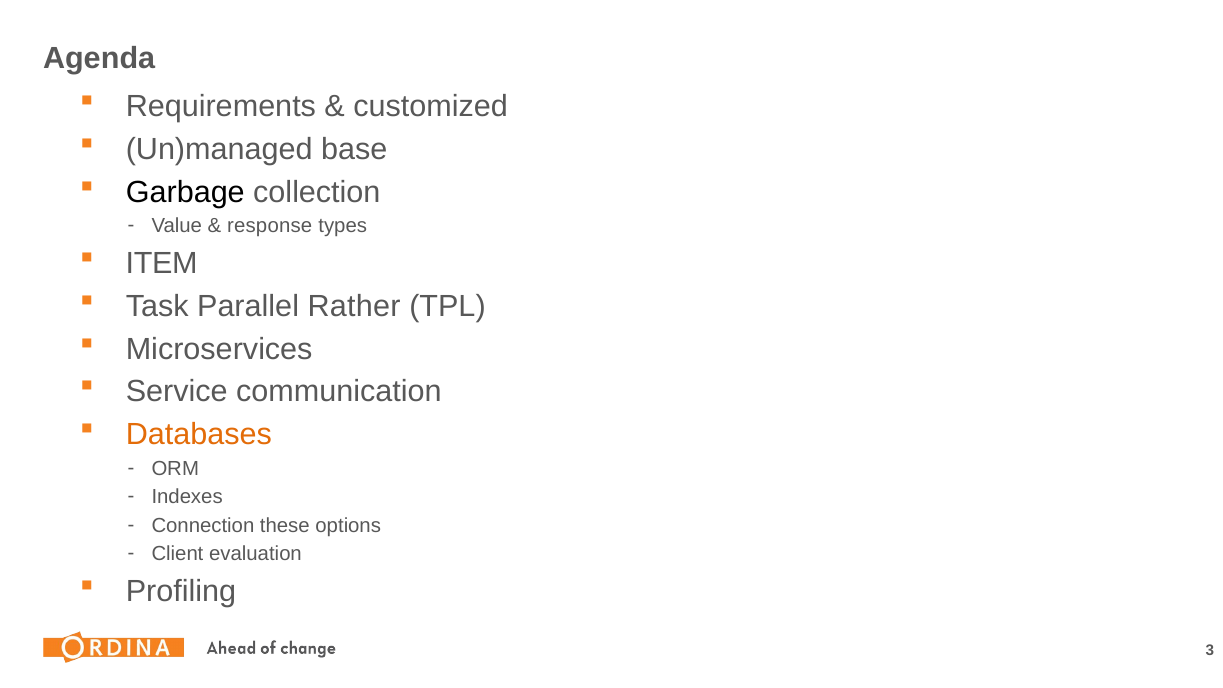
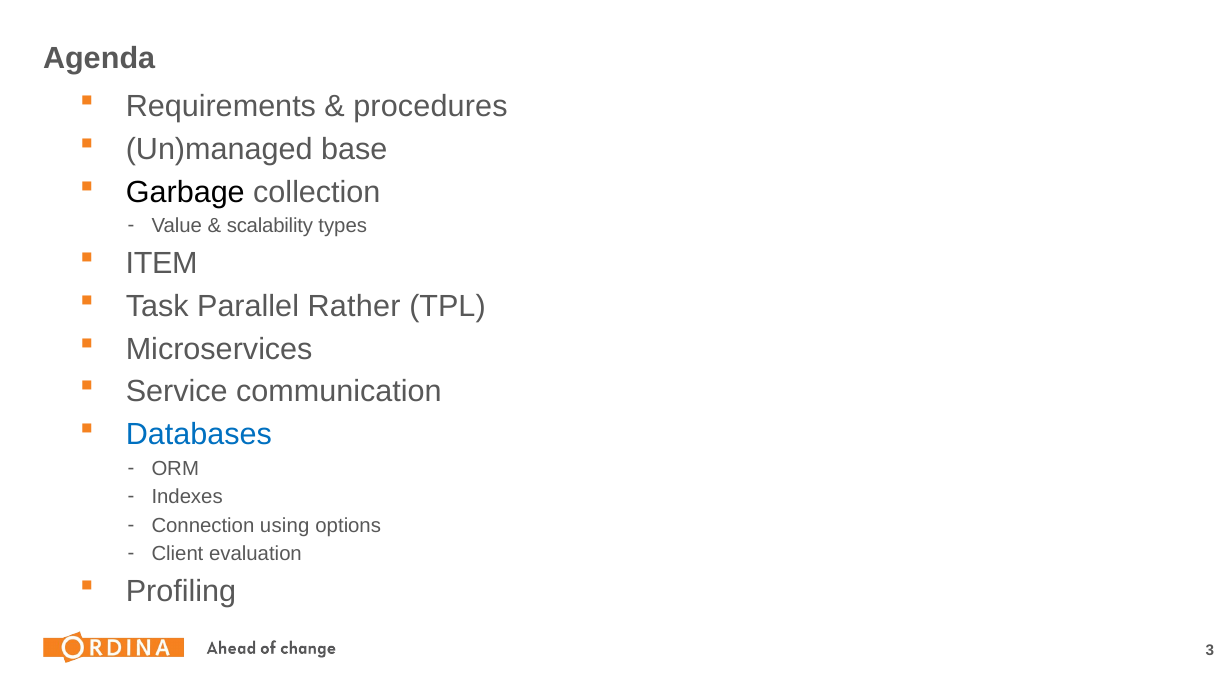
customized: customized -> procedures
response: response -> scalability
Databases colour: orange -> blue
these: these -> using
